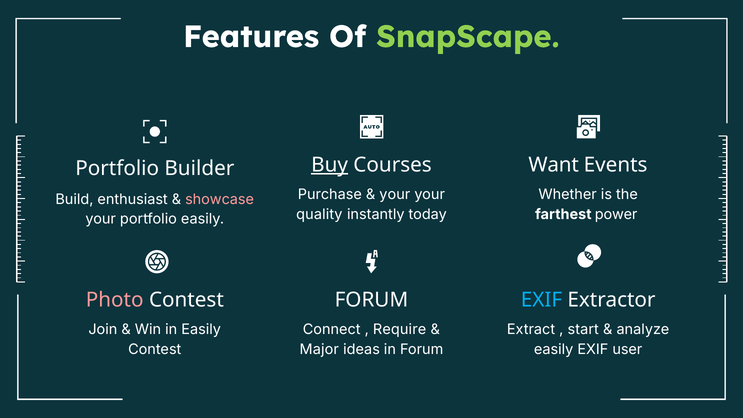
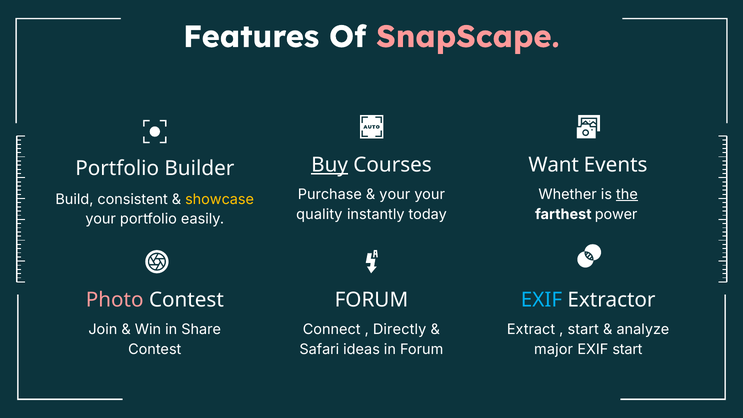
SnapScape colour: light green -> pink
the underline: none -> present
enthusiast: enthusiast -> consistent
showcase colour: pink -> yellow
in Easily: Easily -> Share
Require: Require -> Directly
Major: Major -> Safari
easily at (554, 349): easily -> major
EXIF user: user -> start
